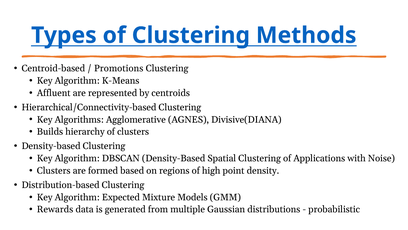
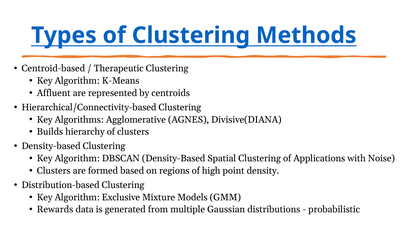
Promotions: Promotions -> Therapeutic
Expected: Expected -> Exclusive
